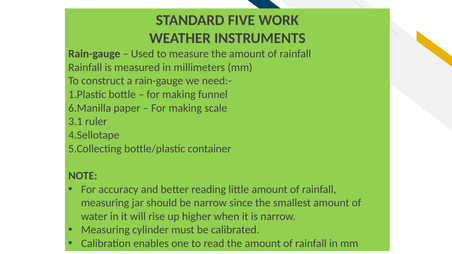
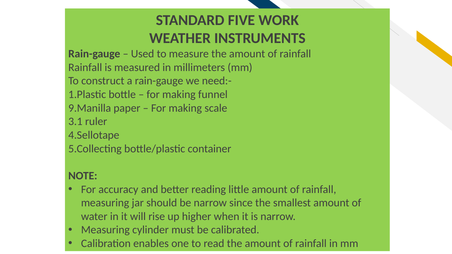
6.Manilla: 6.Manilla -> 9.Manilla
